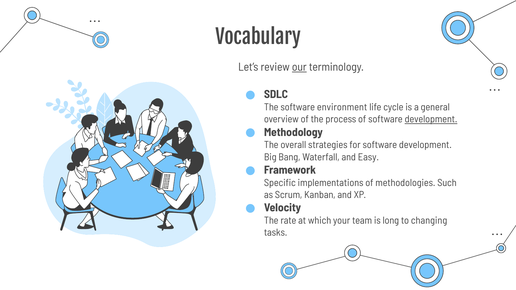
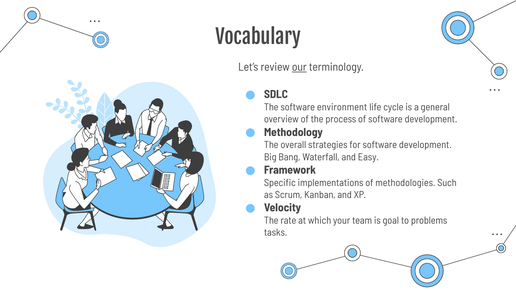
development at (431, 119) underline: present -> none
long: long -> goal
changing: changing -> problems
